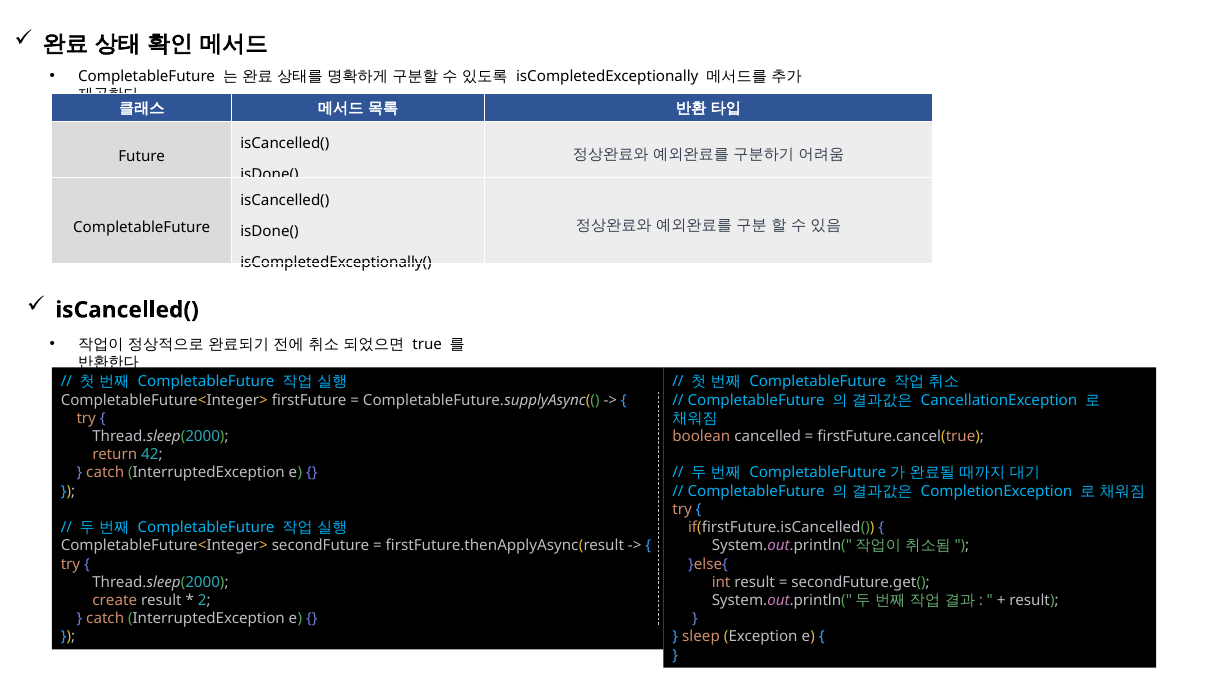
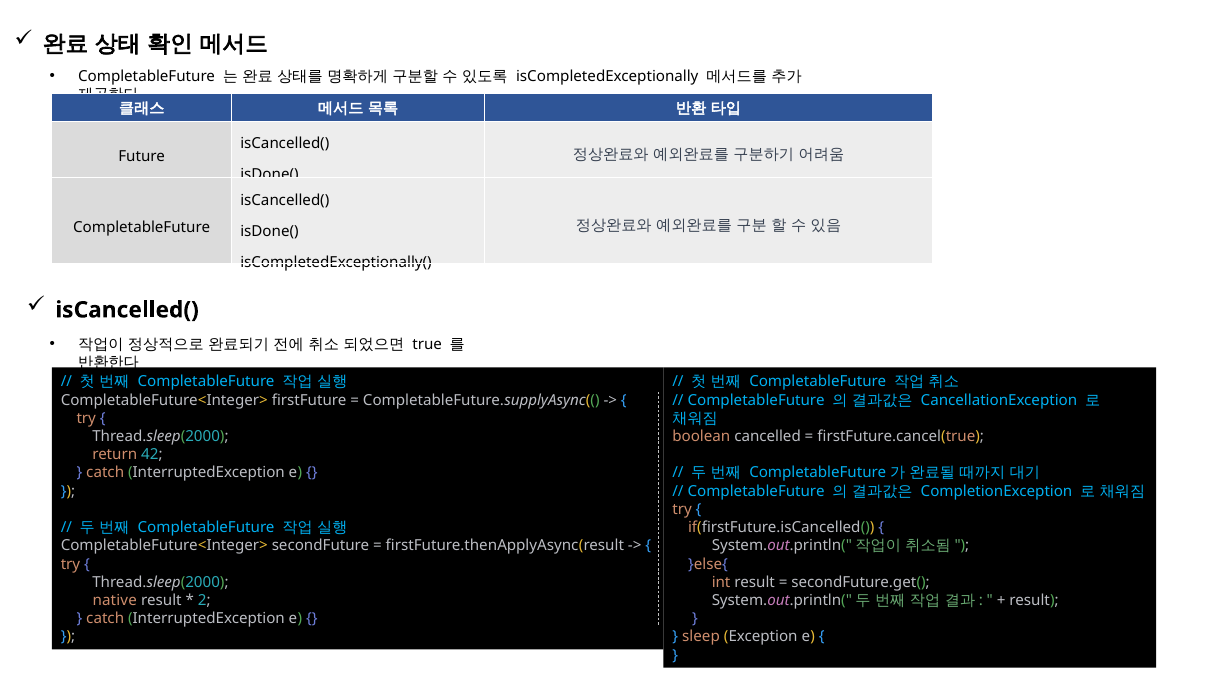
create: create -> native
